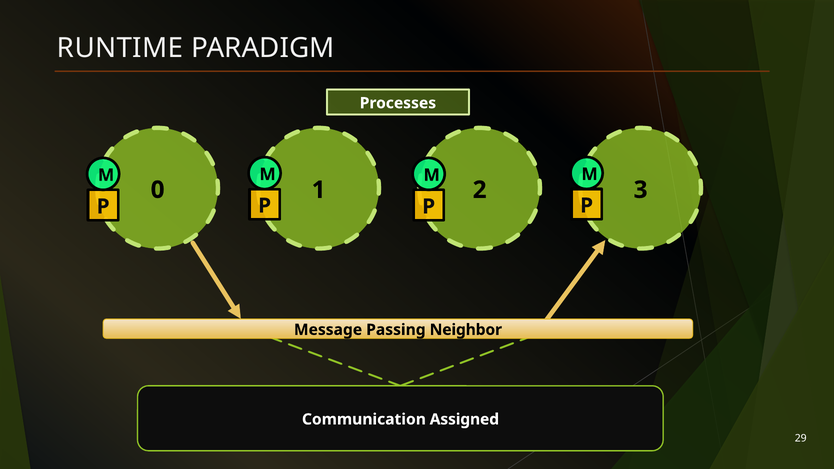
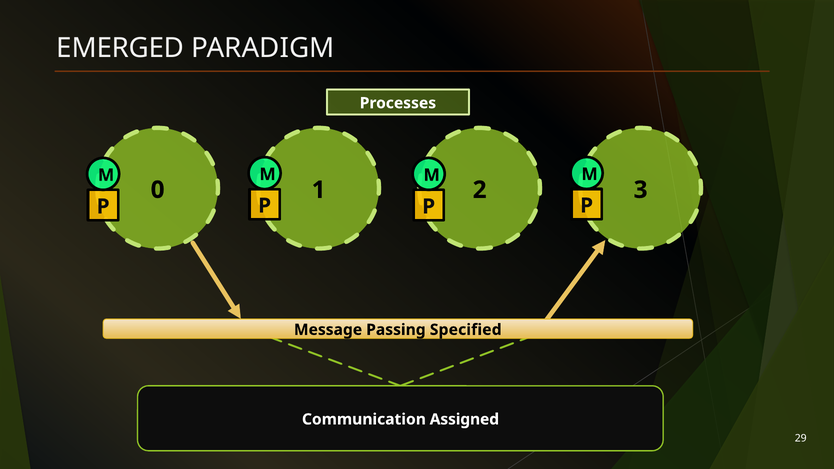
RUNTIME: RUNTIME -> EMERGED
Neighbor: Neighbor -> Specified
